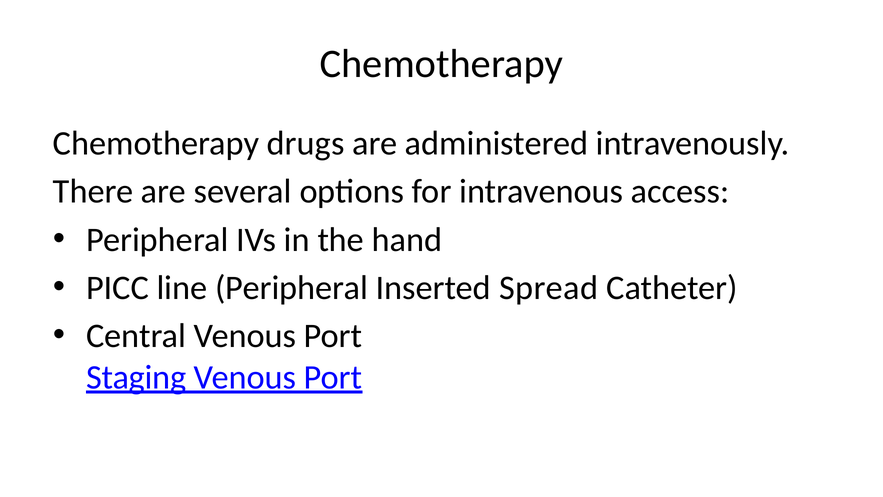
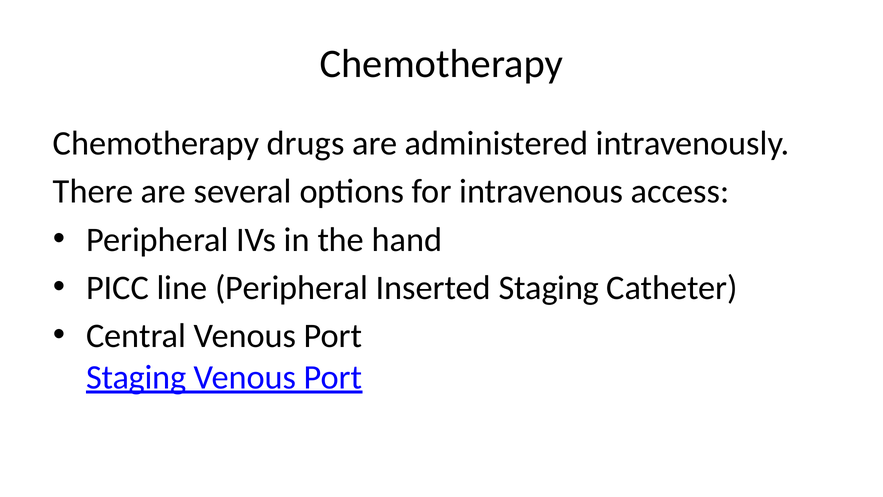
Inserted Spread: Spread -> Staging
